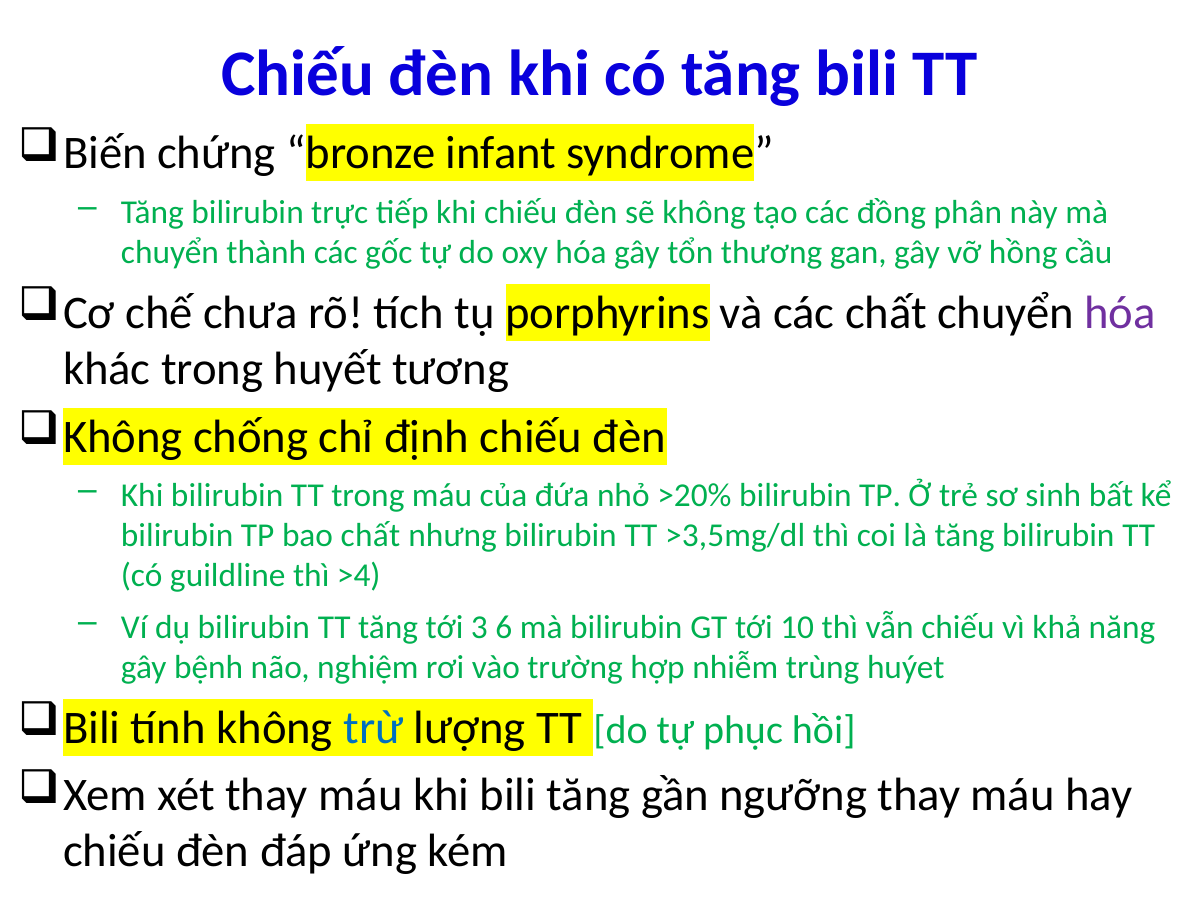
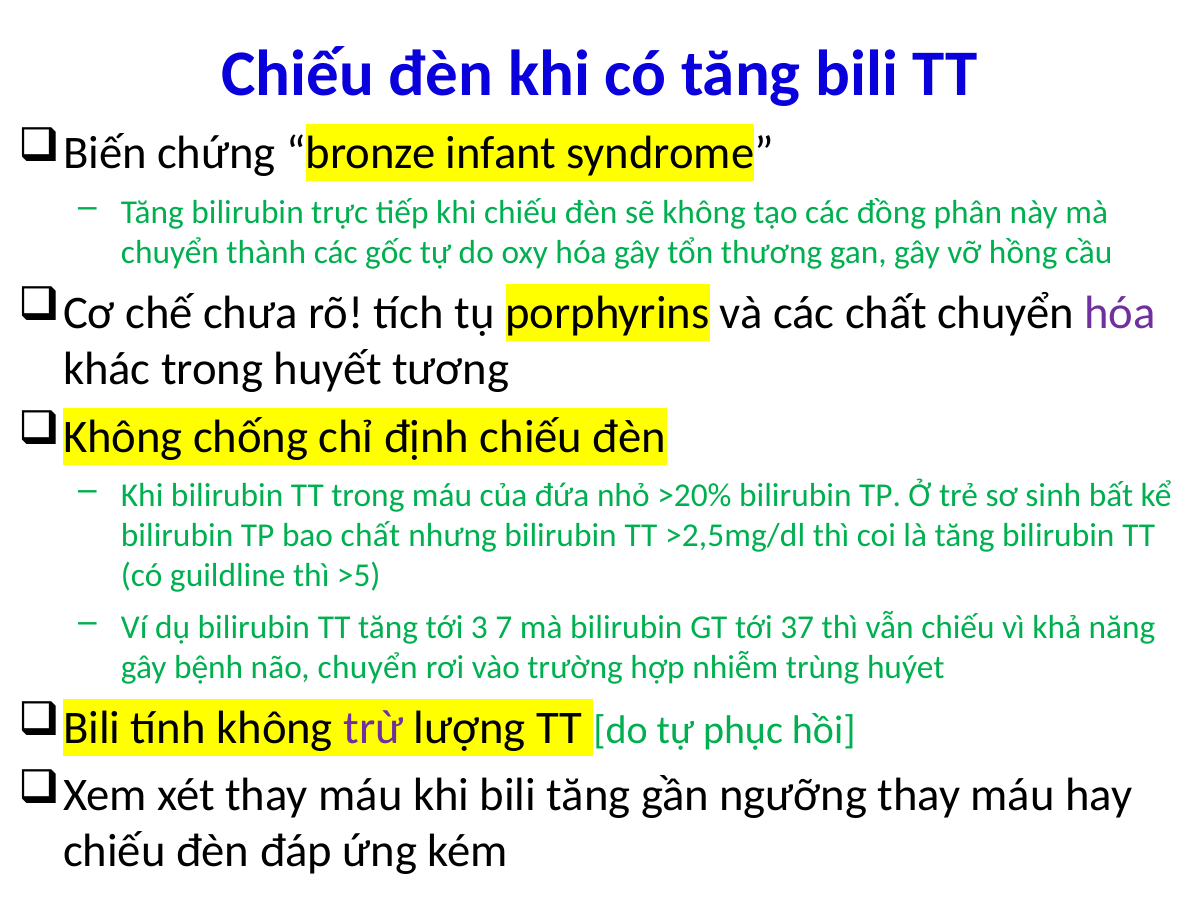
>3,5mg/dl: >3,5mg/dl -> >2,5mg/dl
>4: >4 -> >5
6: 6 -> 7
10: 10 -> 37
não nghiệm: nghiệm -> chuyển
trừ colour: blue -> purple
